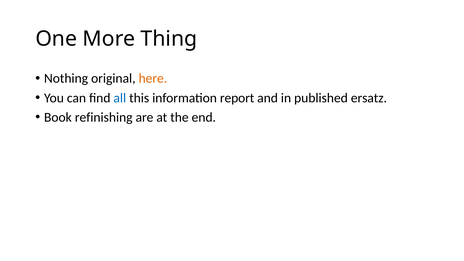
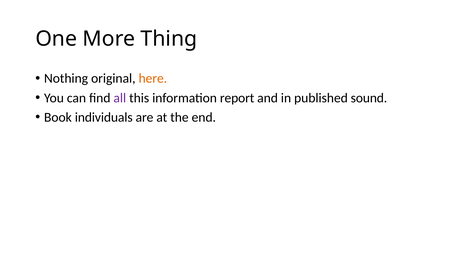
all colour: blue -> purple
ersatz: ersatz -> sound
refinishing: refinishing -> individuals
